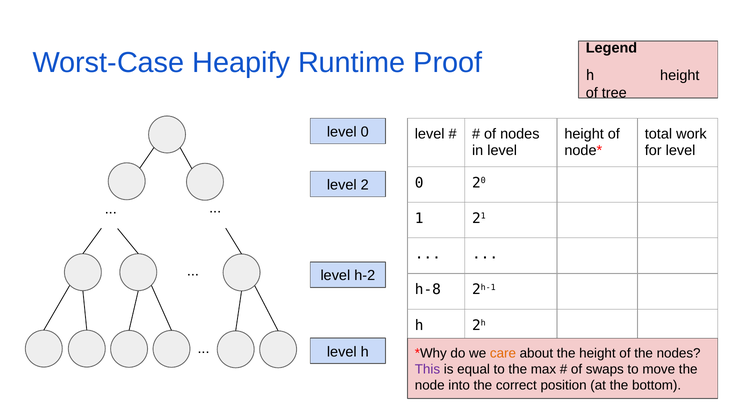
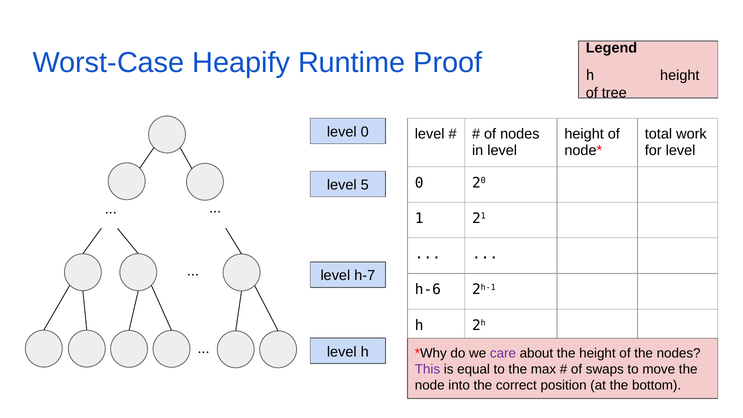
2: 2 -> 5
h-2: h-2 -> h-7
h-8: h-8 -> h-6
care colour: orange -> purple
